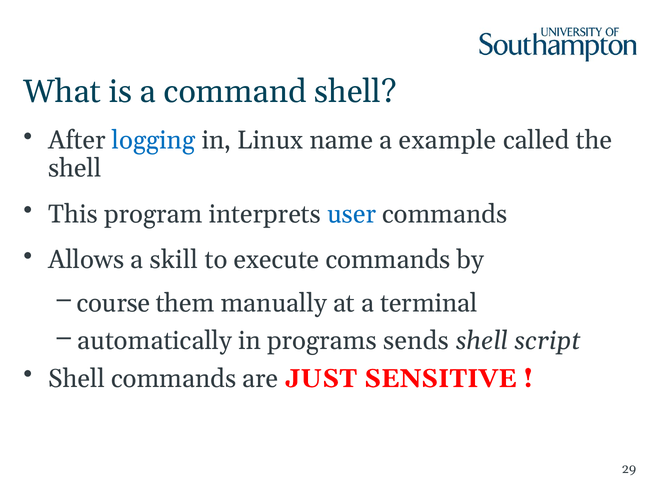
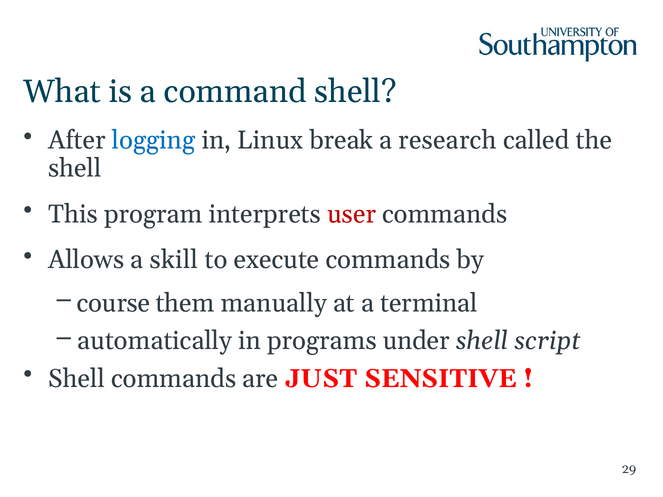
name: name -> break
example: example -> research
user colour: blue -> red
sends: sends -> under
